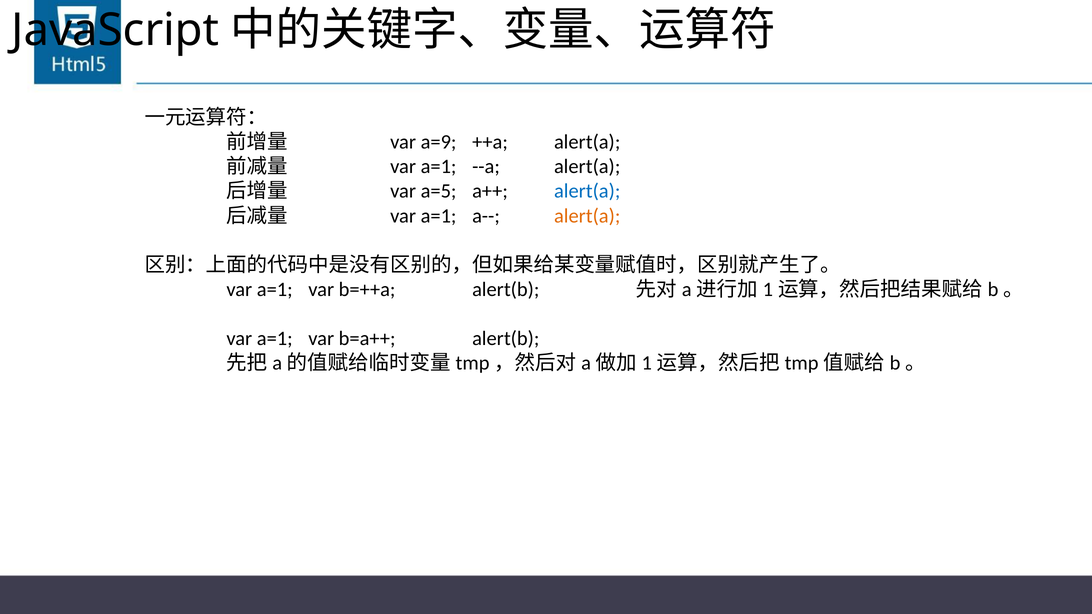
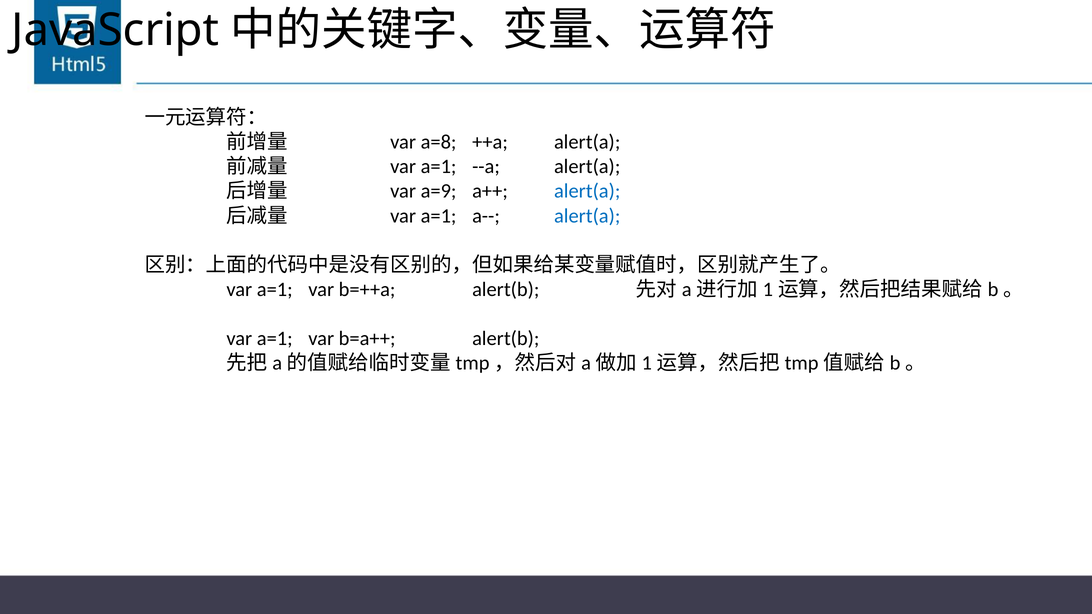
a=9: a=9 -> a=8
a=5: a=5 -> a=9
alert(a at (587, 216) colour: orange -> blue
